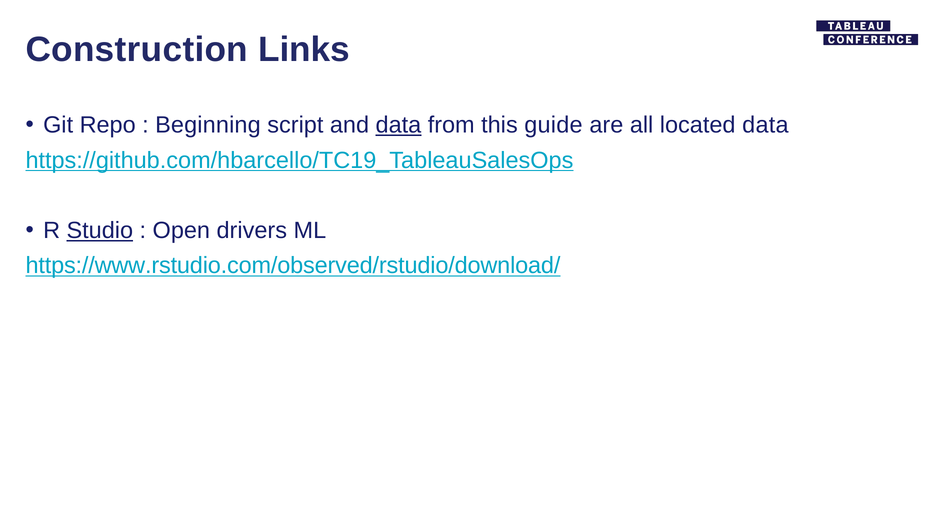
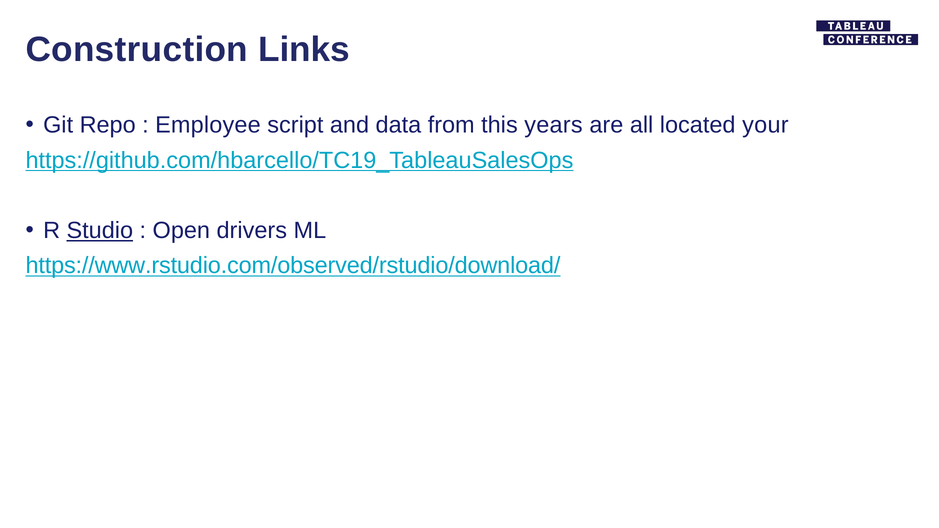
Beginning: Beginning -> Employee
data at (398, 125) underline: present -> none
guide: guide -> years
located data: data -> your
